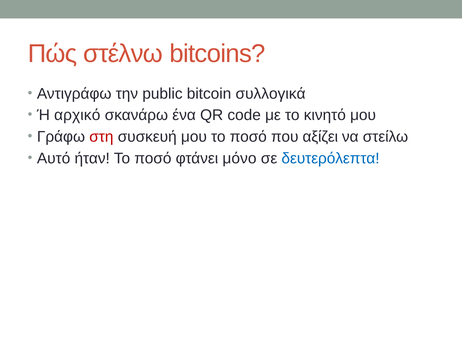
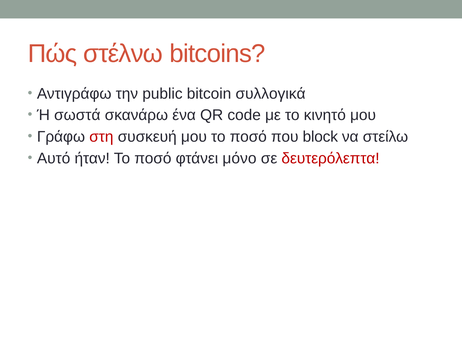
αρχικό: αρχικό -> σωστά
αξίζει: αξίζει -> block
δευτερόλεπτα colour: blue -> red
